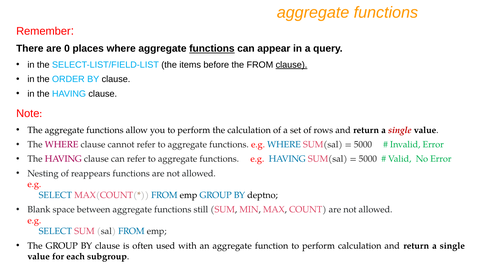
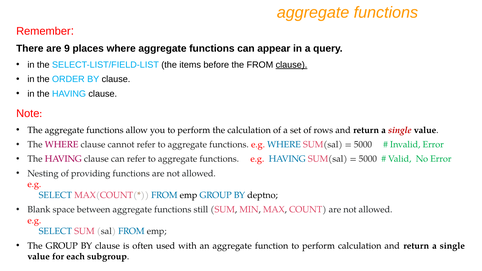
0: 0 -> 9
functions at (212, 49) underline: present -> none
reappears: reappears -> providing
